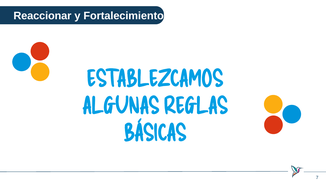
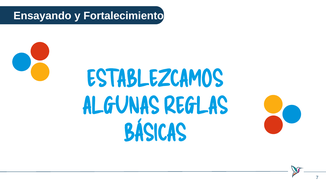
Reaccionar: Reaccionar -> Ensayando
